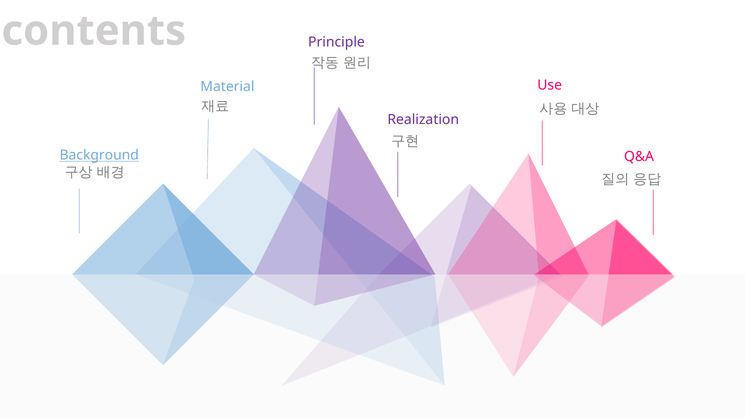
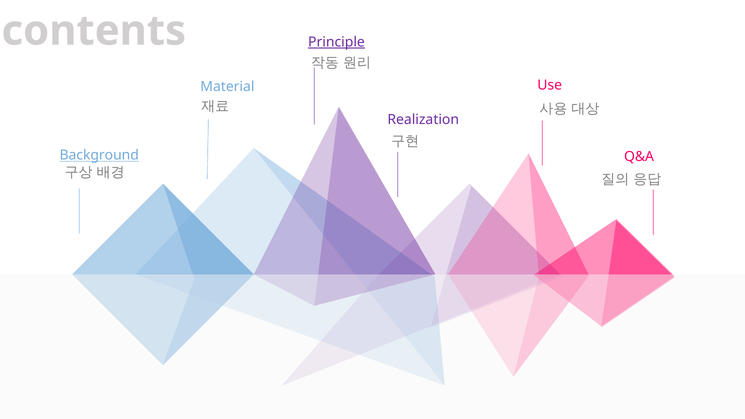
Principle underline: none -> present
